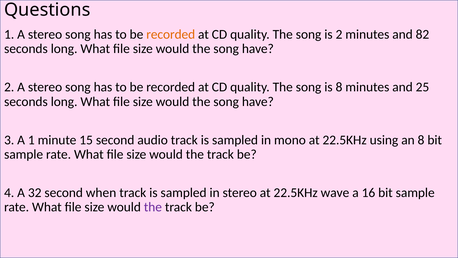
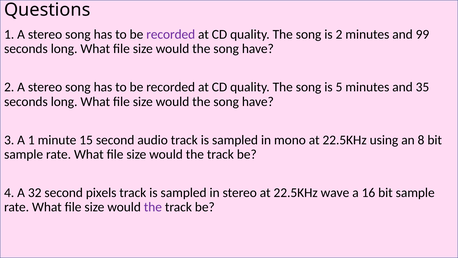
recorded at (171, 34) colour: orange -> purple
82: 82 -> 99
is 8: 8 -> 5
25: 25 -> 35
when: when -> pixels
